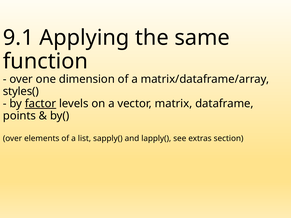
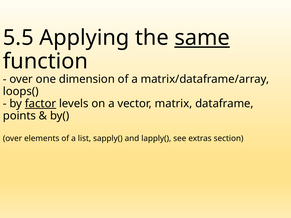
9.1: 9.1 -> 5.5
same underline: none -> present
styles(: styles( -> loops(
